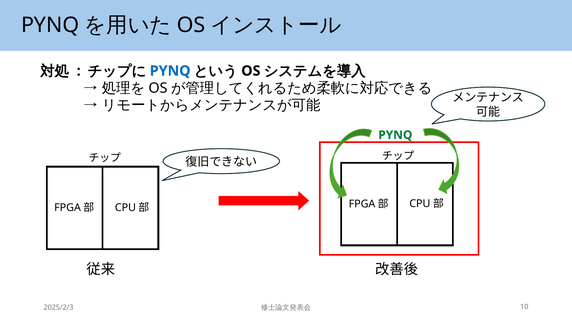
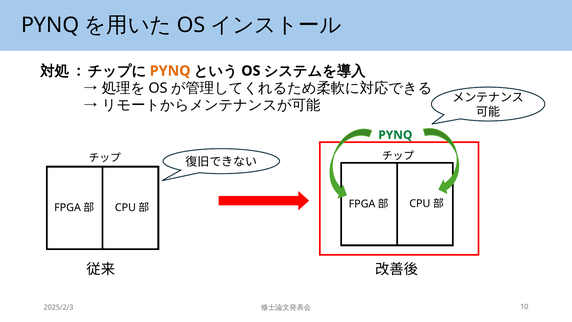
PYNQ at (170, 71) colour: blue -> orange
